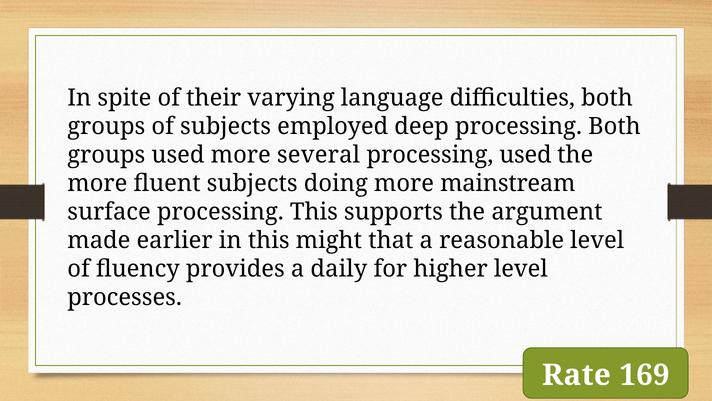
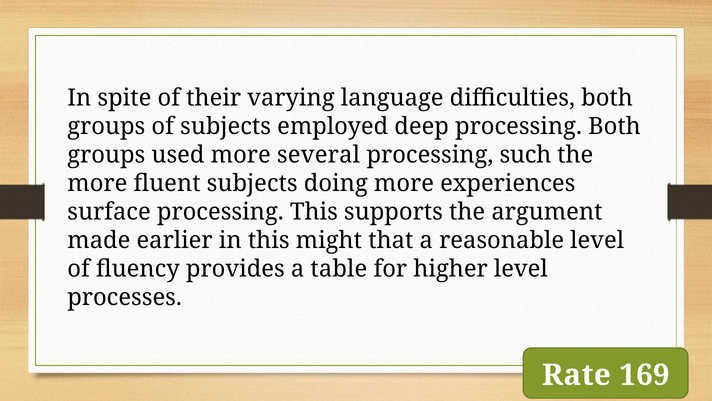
processing used: used -> such
mainstream: mainstream -> experiences
daily: daily -> table
